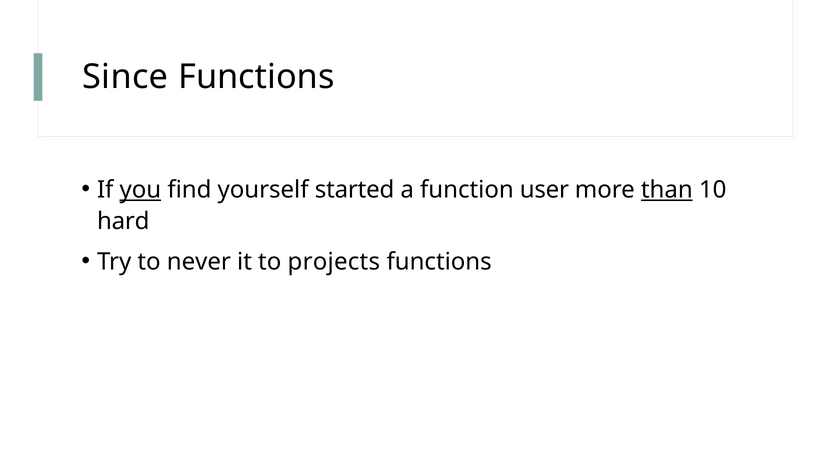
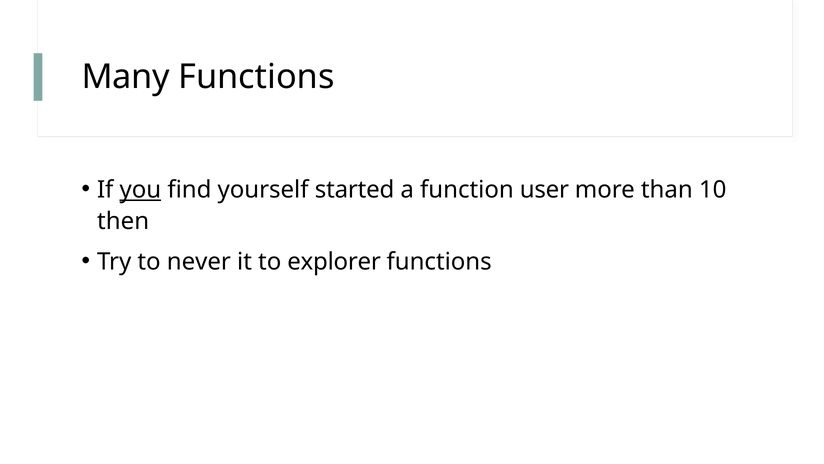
Since: Since -> Many
than underline: present -> none
hard: hard -> then
projects: projects -> explorer
